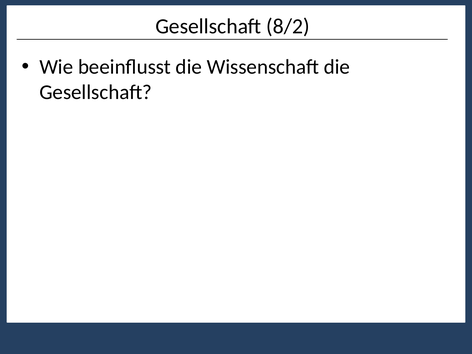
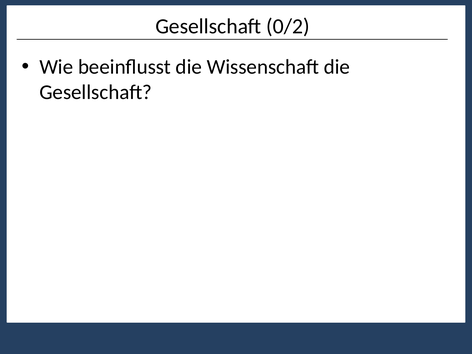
8/2: 8/2 -> 0/2
